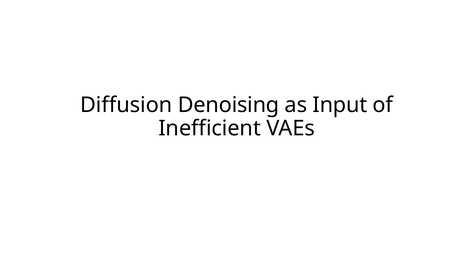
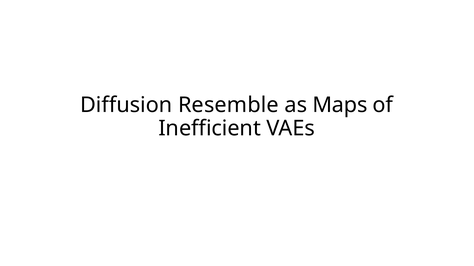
Denoising: Denoising -> Resemble
Input: Input -> Maps
